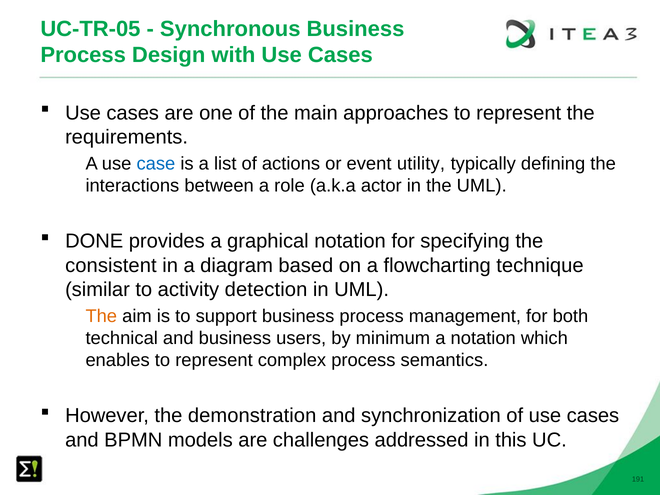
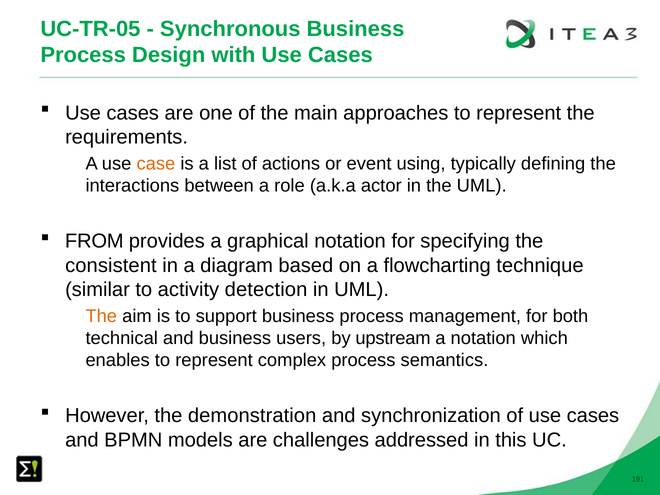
case colour: blue -> orange
utility: utility -> using
DONE: DONE -> FROM
minimum: minimum -> upstream
